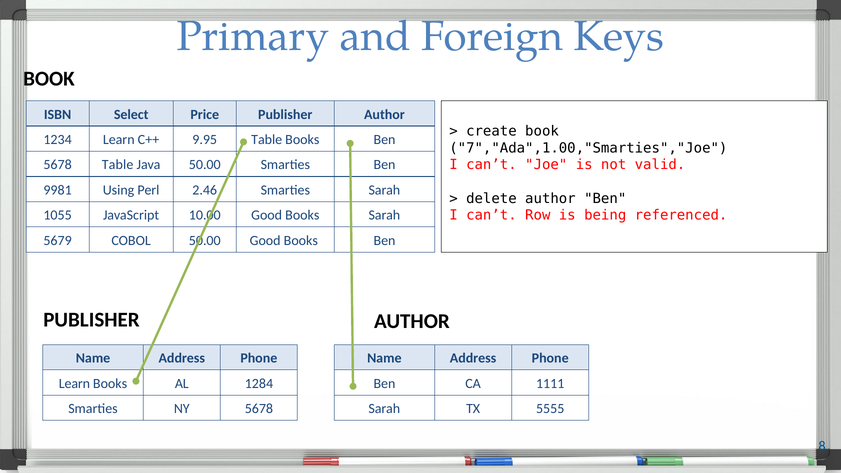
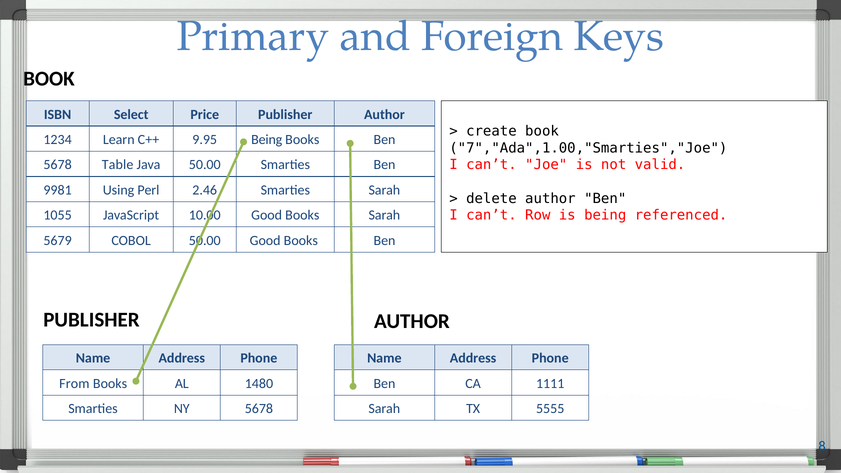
9.95 Table: Table -> Being
Learn at (74, 384): Learn -> From
1284: 1284 -> 1480
